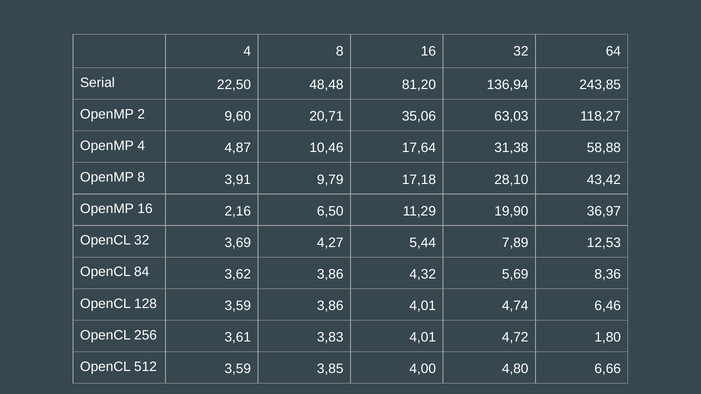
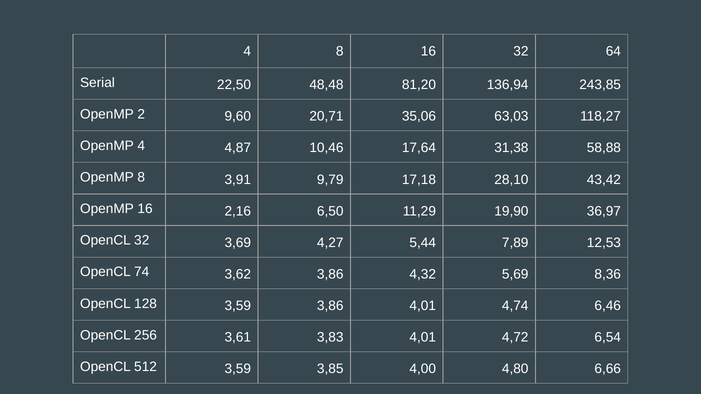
84: 84 -> 74
1,80: 1,80 -> 6,54
